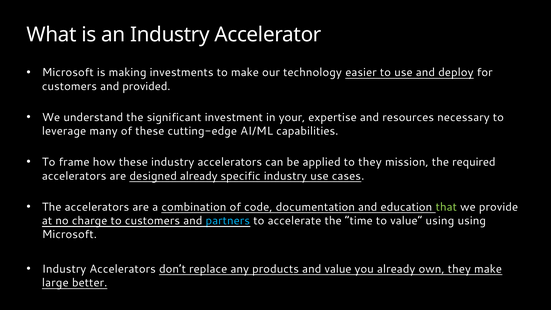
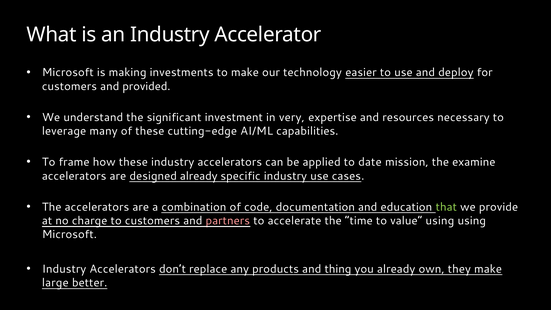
your: your -> very
to they: they -> date
required: required -> examine
partners colour: light blue -> pink
and value: value -> thing
